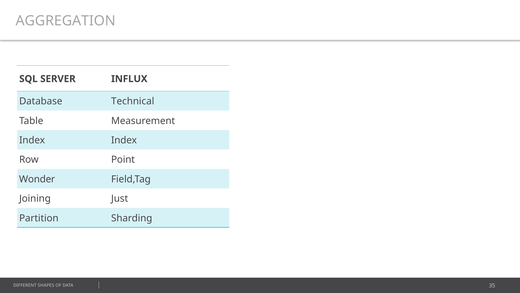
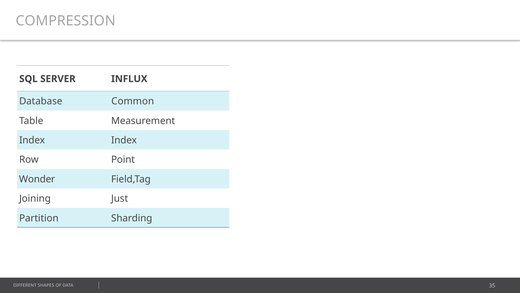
AGGREGATION: AGGREGATION -> COMPRESSION
Technical: Technical -> Common
